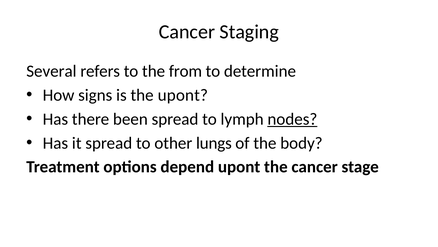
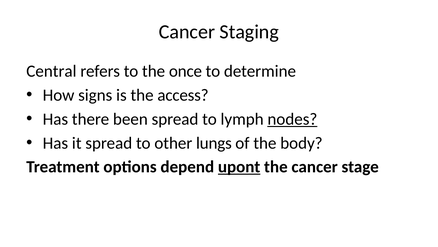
Several: Several -> Central
from: from -> once
the upont: upont -> access
upont at (239, 167) underline: none -> present
